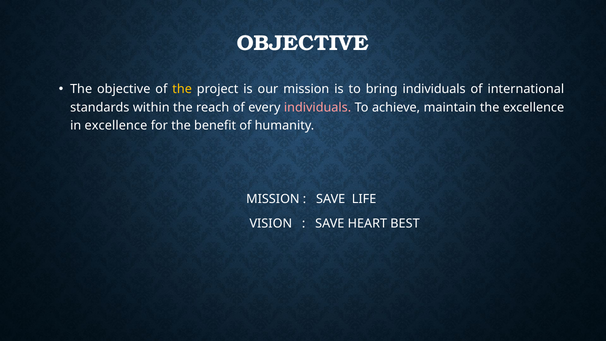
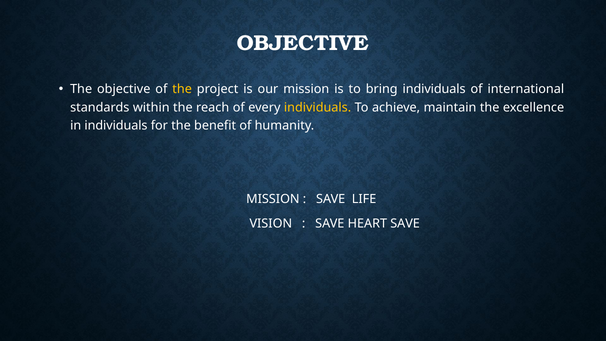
individuals at (318, 107) colour: pink -> yellow
in excellence: excellence -> individuals
HEART BEST: BEST -> SAVE
